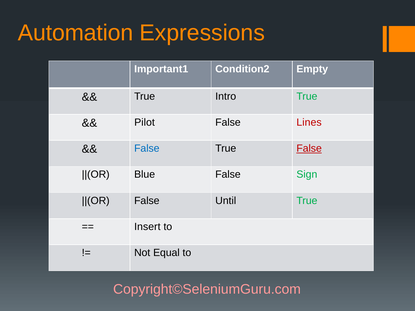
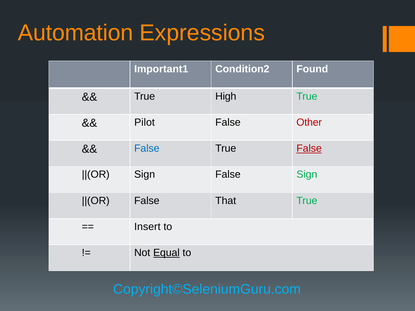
Empty: Empty -> Found
Intro: Intro -> High
Lines: Lines -> Other
Blue at (145, 175): Blue -> Sign
Until: Until -> That
Equal underline: none -> present
Copyright©SeleniumGuru.com colour: pink -> light blue
